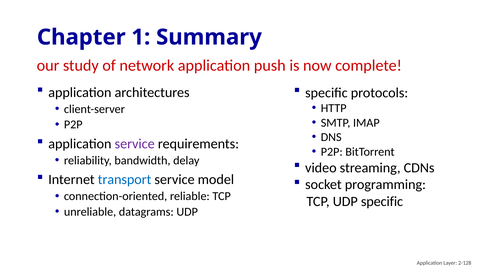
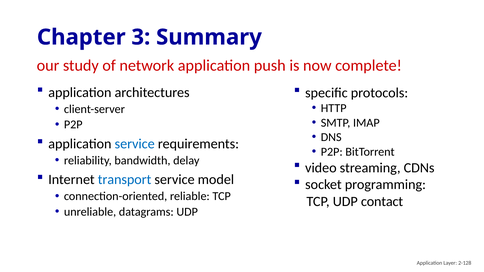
1: 1 -> 3
service at (135, 144) colour: purple -> blue
UDP specific: specific -> contact
